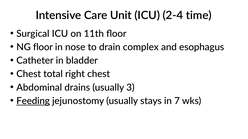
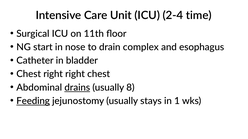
NG floor: floor -> start
Chest total: total -> right
drains underline: none -> present
3: 3 -> 8
7: 7 -> 1
